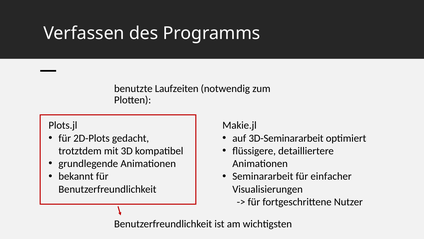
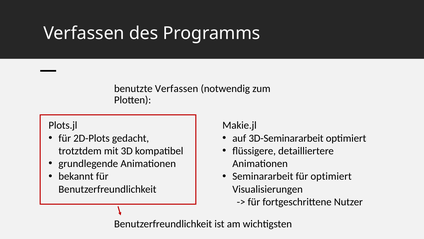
benutzte Laufzeiten: Laufzeiten -> Verfassen
für einfacher: einfacher -> optimiert
